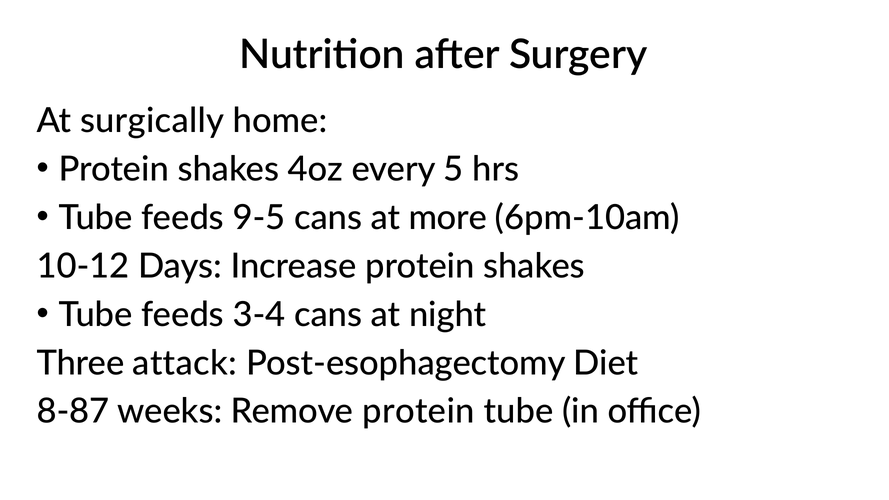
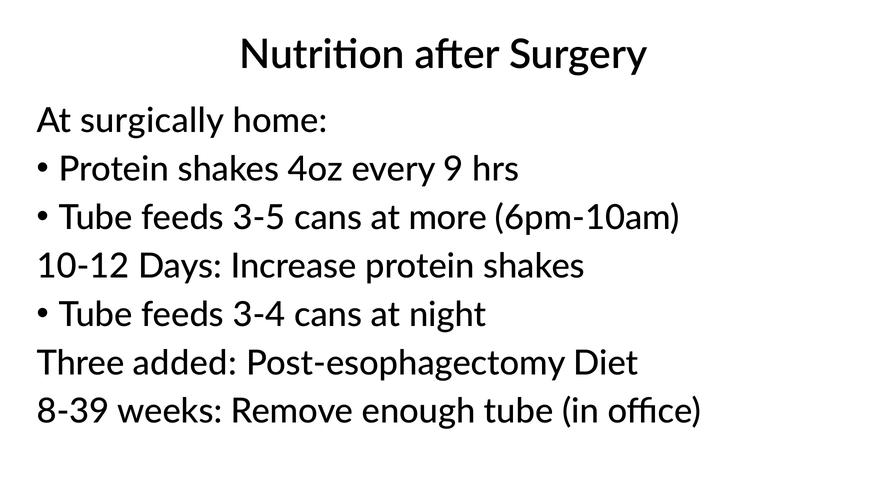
5: 5 -> 9
9-5: 9-5 -> 3-5
attack: attack -> added
8-87: 8-87 -> 8-39
Remove protein: protein -> enough
